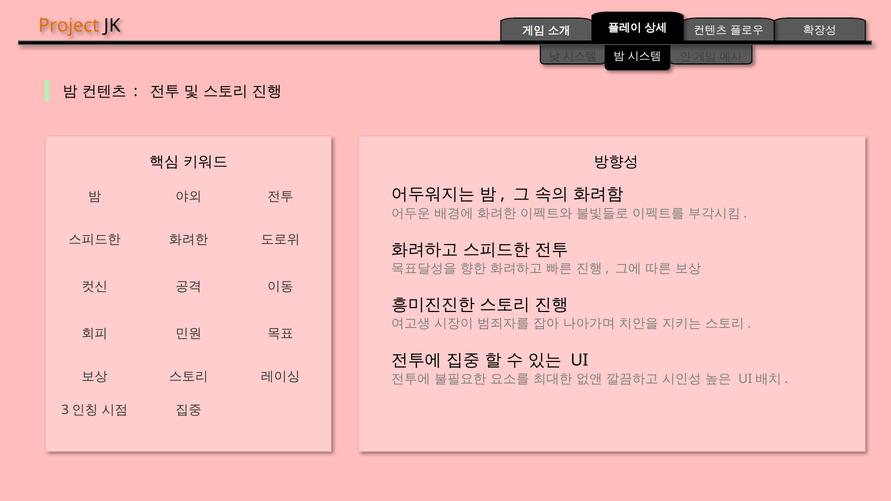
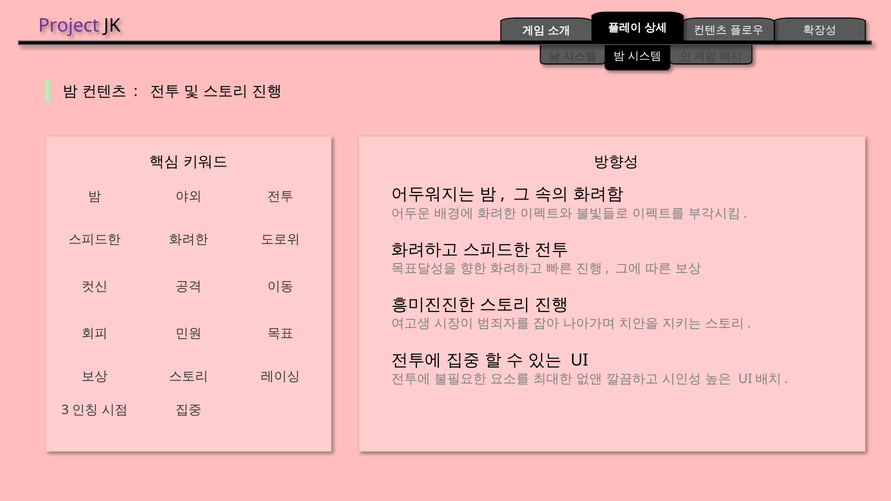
Project colour: orange -> purple
